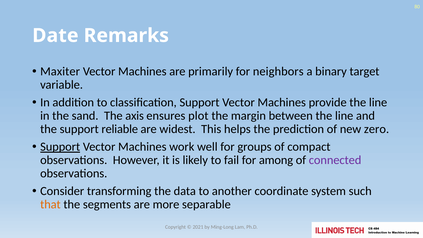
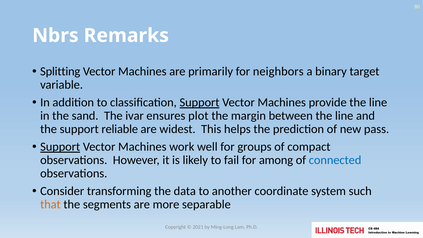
Date: Date -> Nbrs
Maxiter: Maxiter -> Splitting
Support at (200, 103) underline: none -> present
axis: axis -> ivar
zero: zero -> pass
connected colour: purple -> blue
